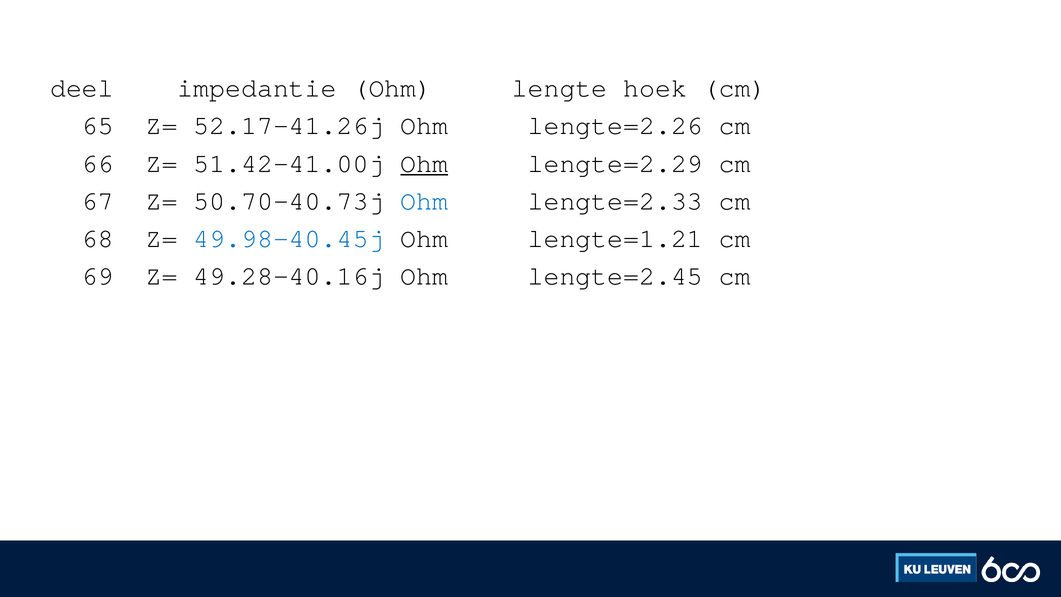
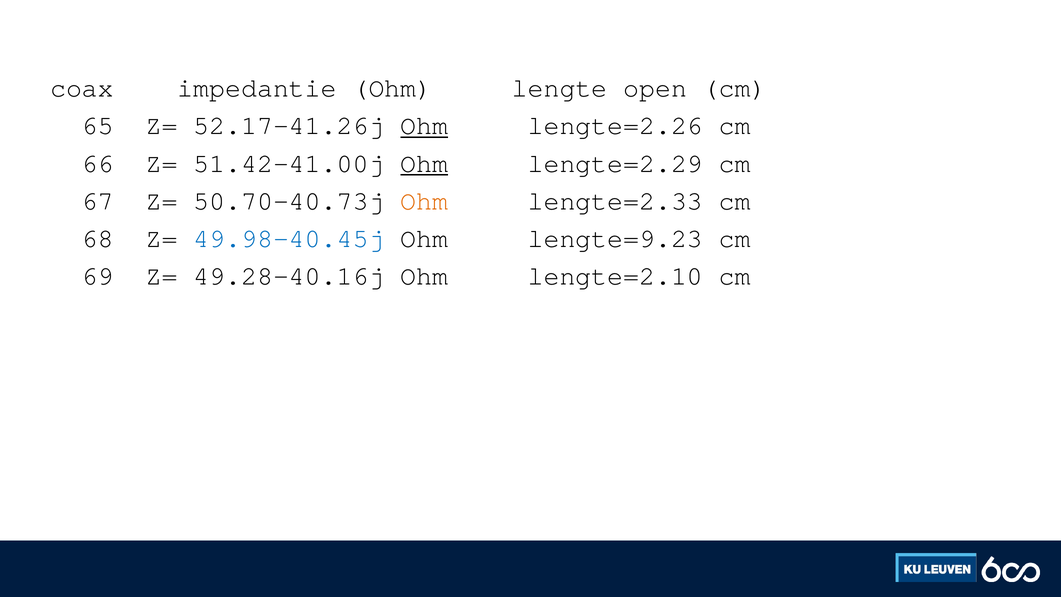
deel: deel -> coax
hoek: hoek -> open
Ohm at (424, 126) underline: none -> present
Ohm at (424, 201) colour: blue -> orange
lengte=1.21: lengte=1.21 -> lengte=9.23
lengte=2.45: lengte=2.45 -> lengte=2.10
